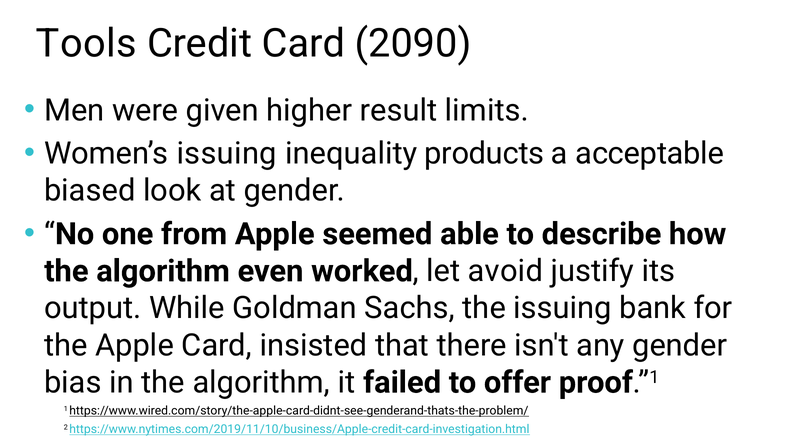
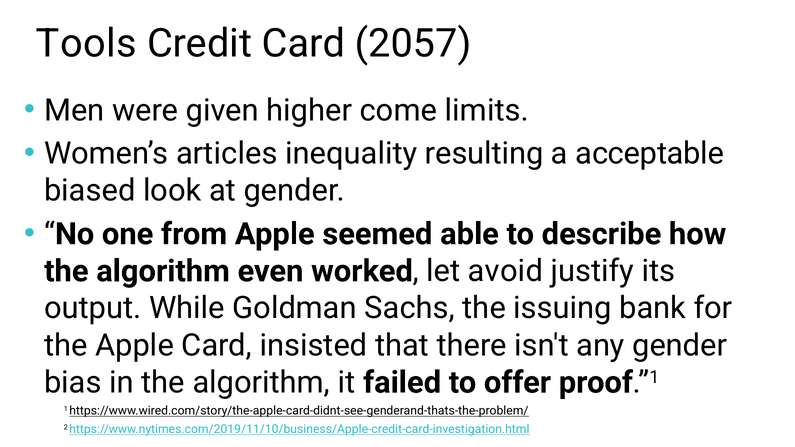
2090: 2090 -> 2057
result: result -> come
Women’s issuing: issuing -> articles
products: products -> resulting
